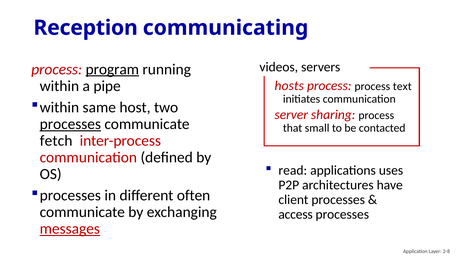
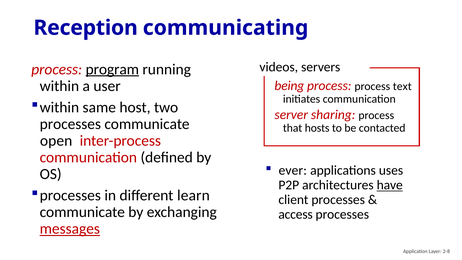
pipe: pipe -> user
hosts: hosts -> being
processes at (70, 124) underline: present -> none
small: small -> hosts
fetch: fetch -> open
read: read -> ever
have underline: none -> present
often: often -> learn
